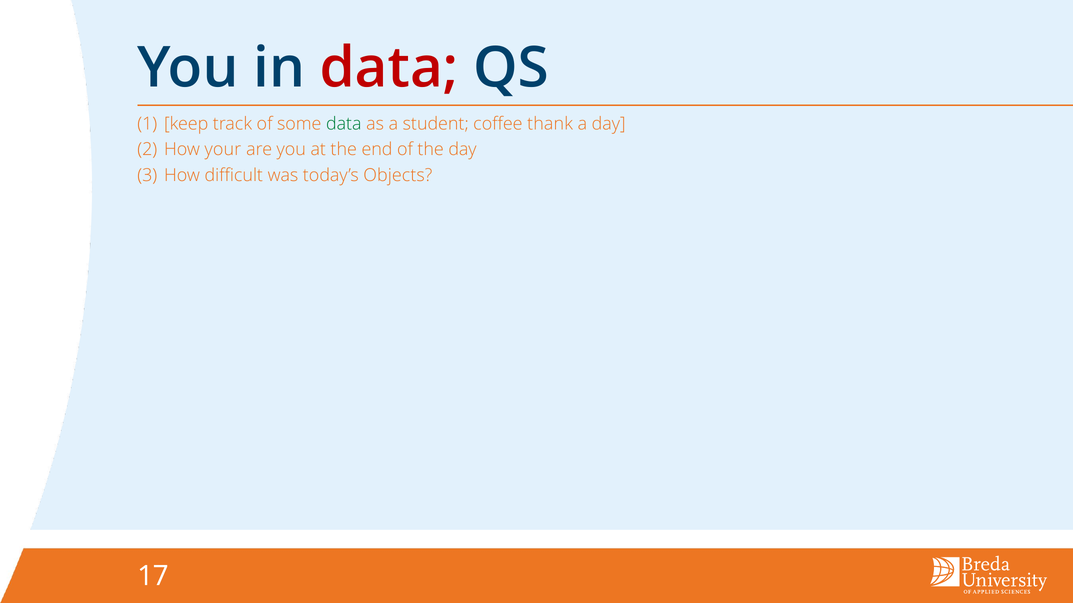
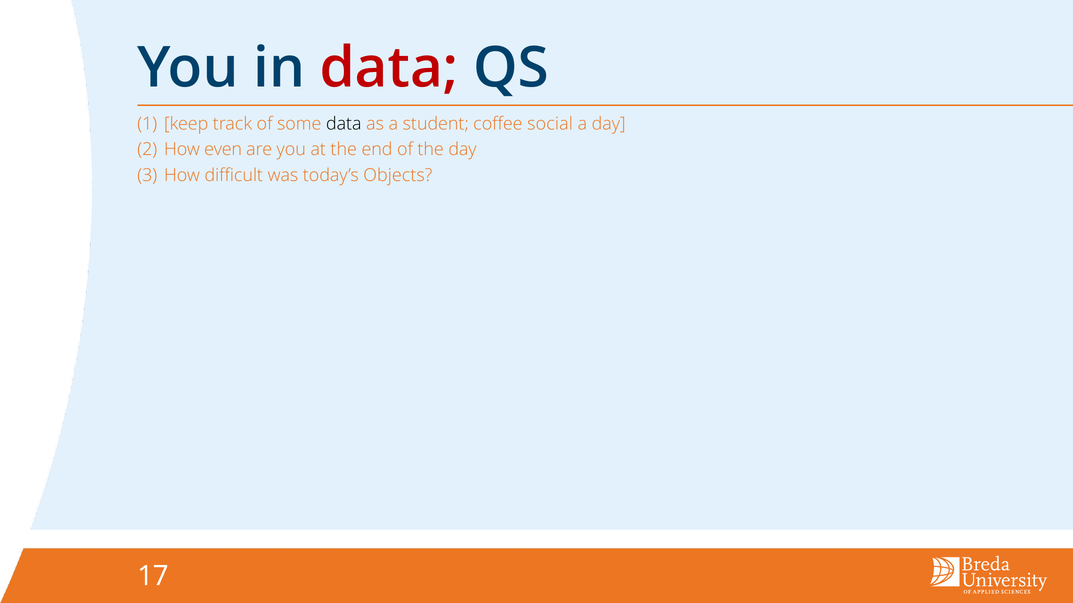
data at (344, 124) colour: green -> black
thank: thank -> social
your: your -> even
